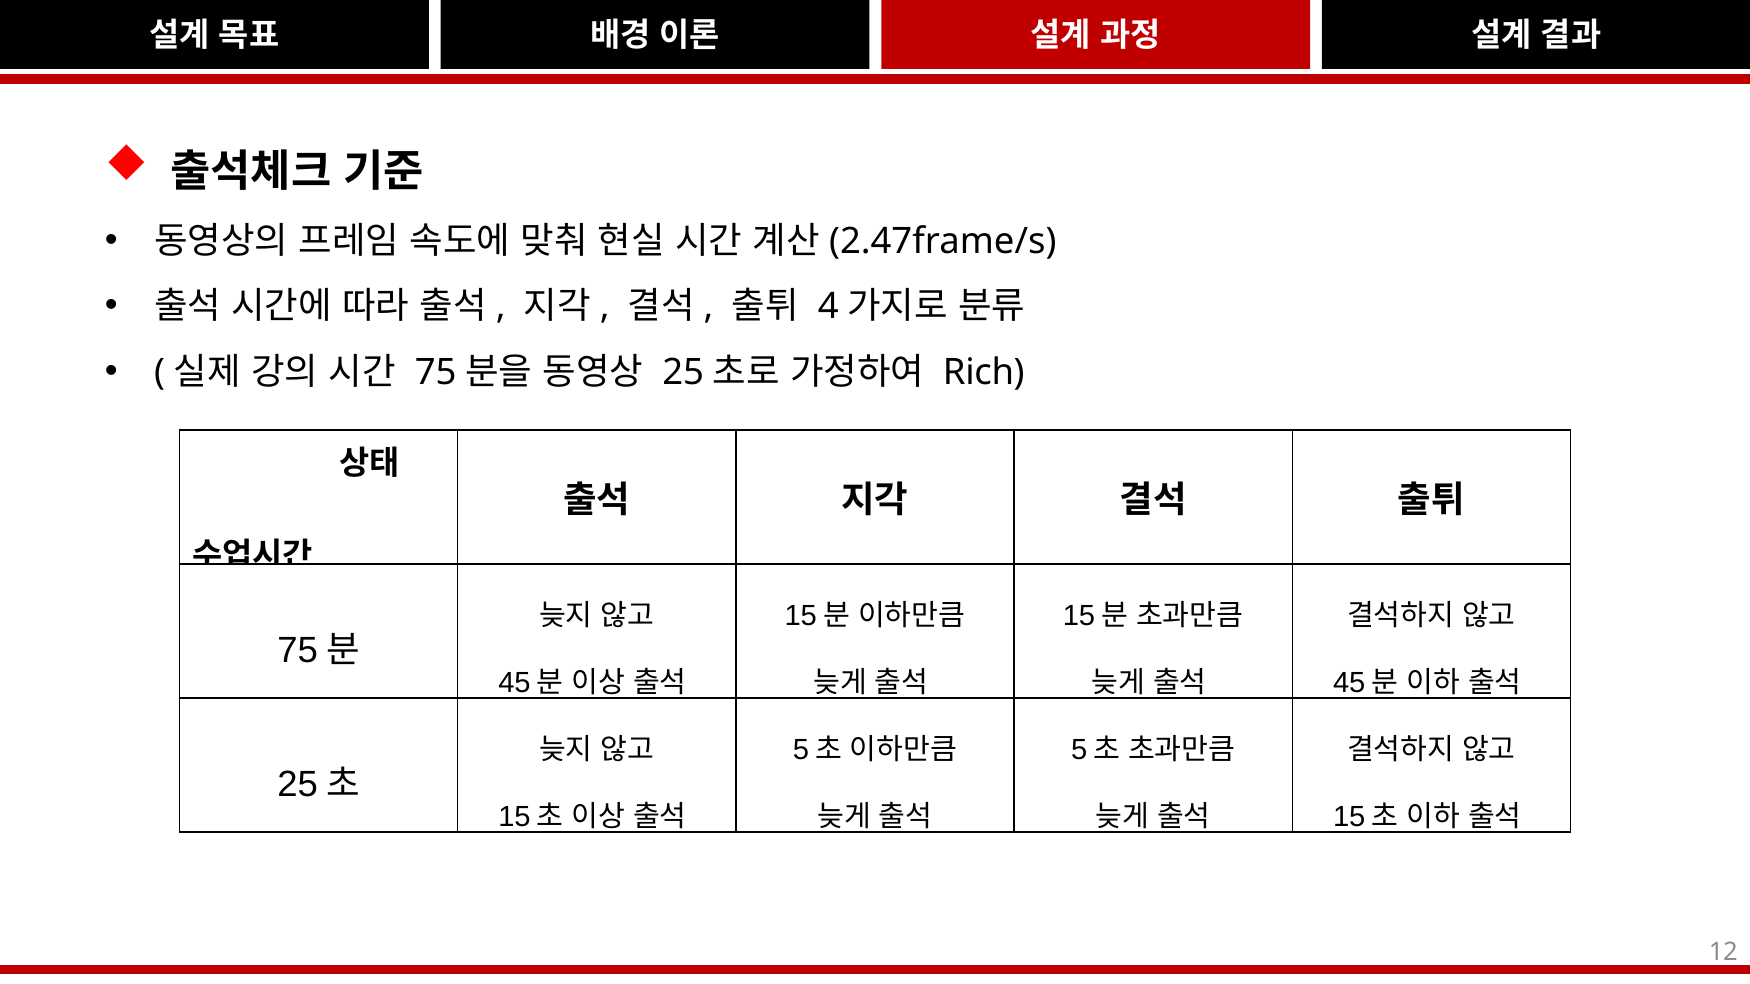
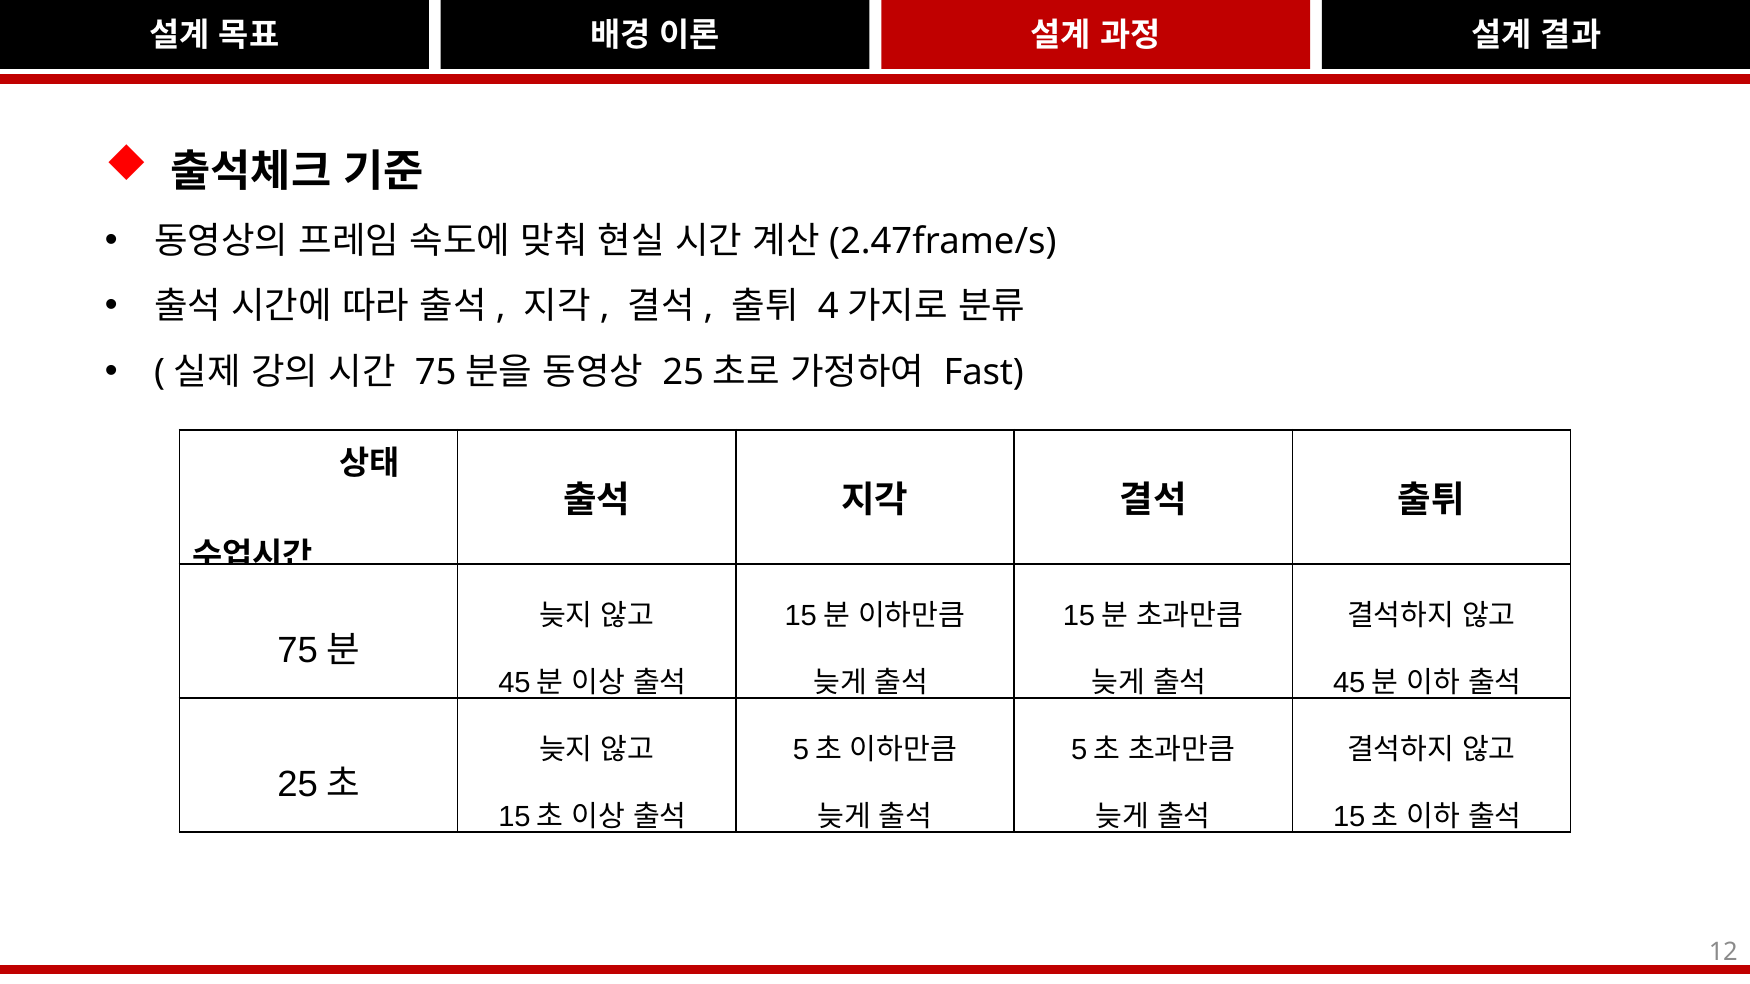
Rich: Rich -> Fast
